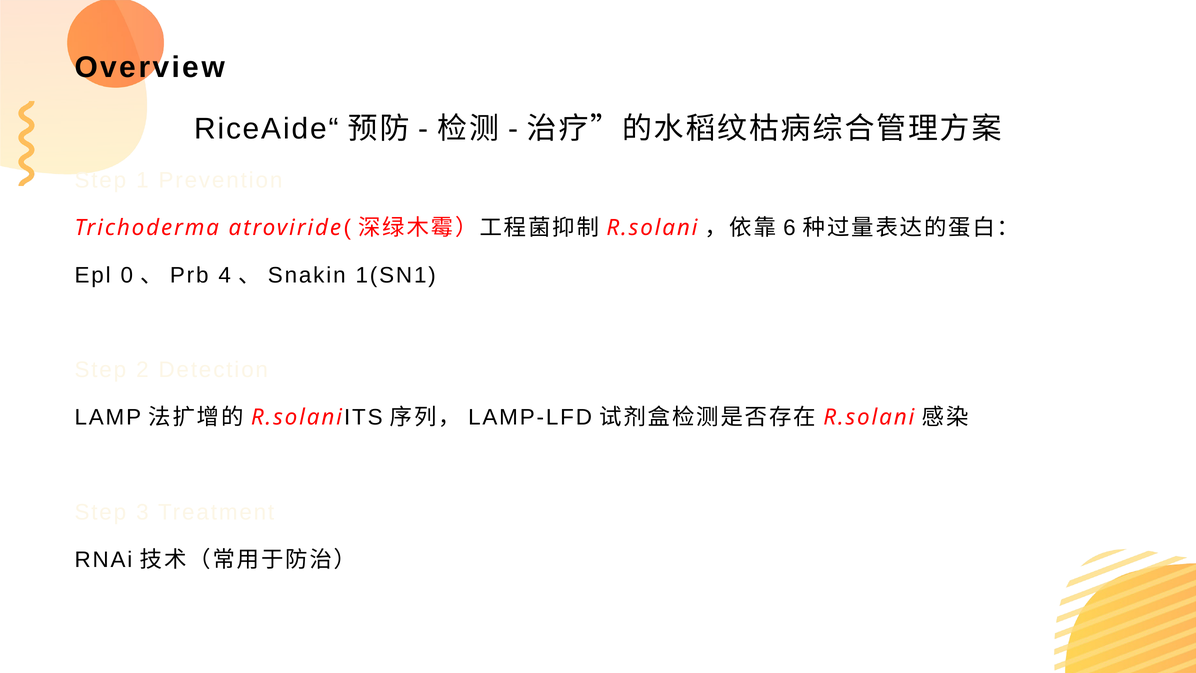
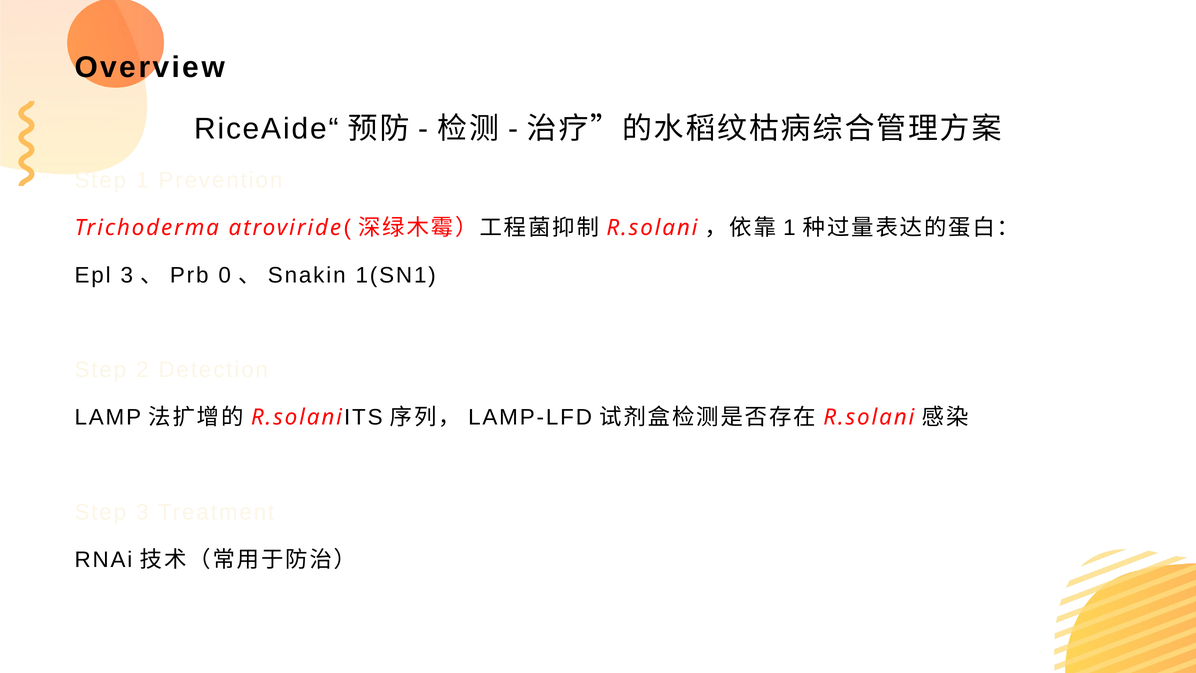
6 at (789, 228): 6 -> 1
Epl 0: 0 -> 3
4: 4 -> 0
